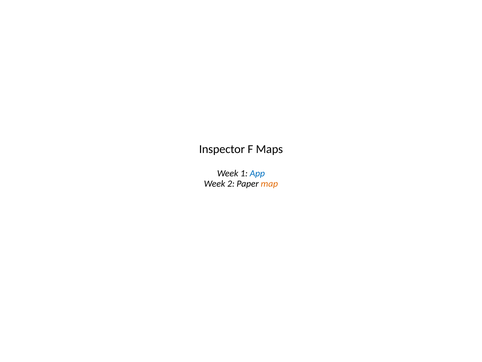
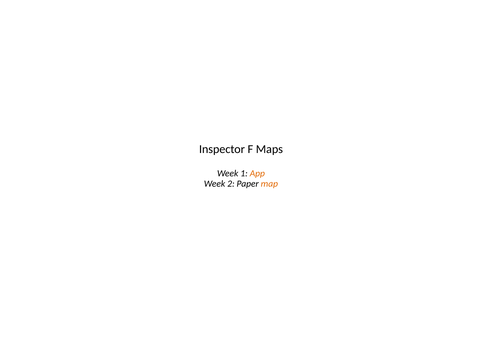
App colour: blue -> orange
